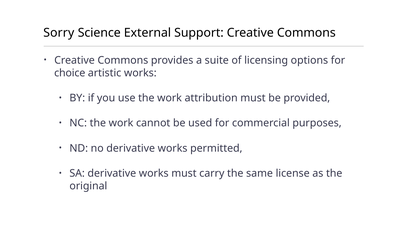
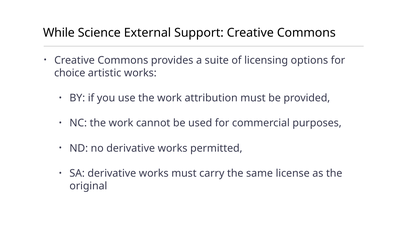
Sorry: Sorry -> While
